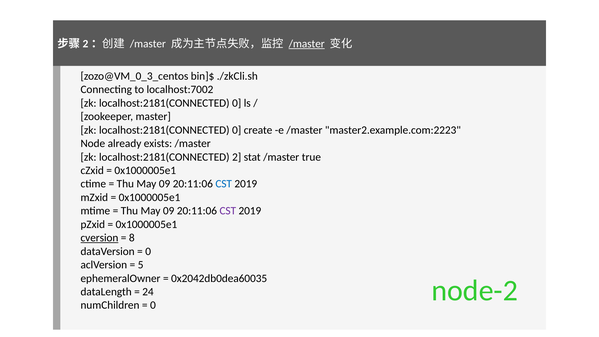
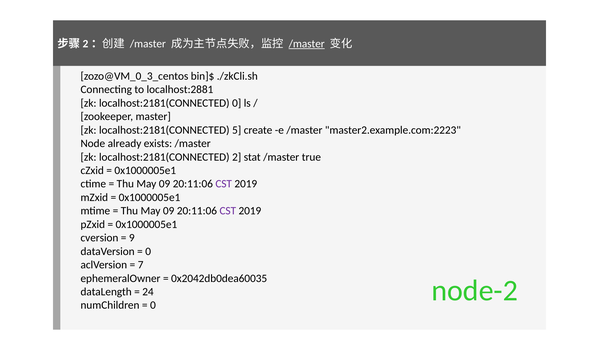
localhost:7002: localhost:7002 -> localhost:2881
0 at (237, 130): 0 -> 5
CST at (224, 184) colour: blue -> purple
cversion underline: present -> none
8: 8 -> 9
5: 5 -> 7
